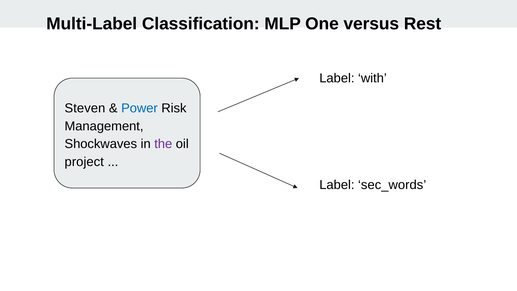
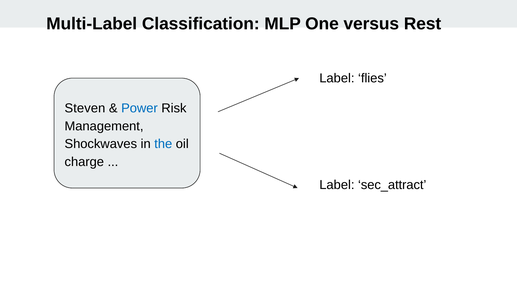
with: with -> flies
the colour: purple -> blue
project: project -> charge
sec_words: sec_words -> sec_attract
